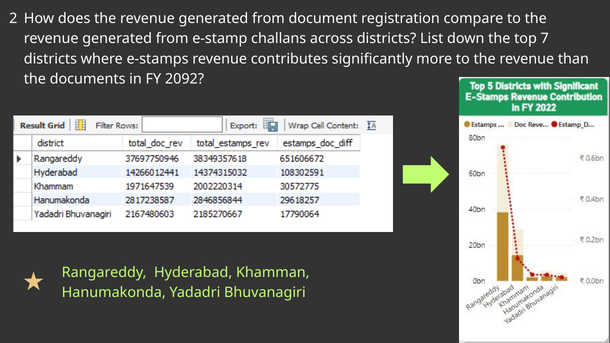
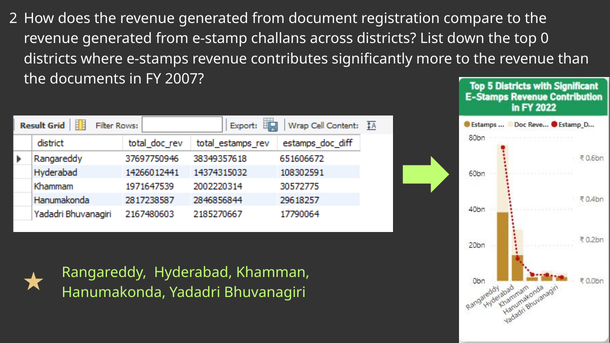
7: 7 -> 0
2092: 2092 -> 2007
